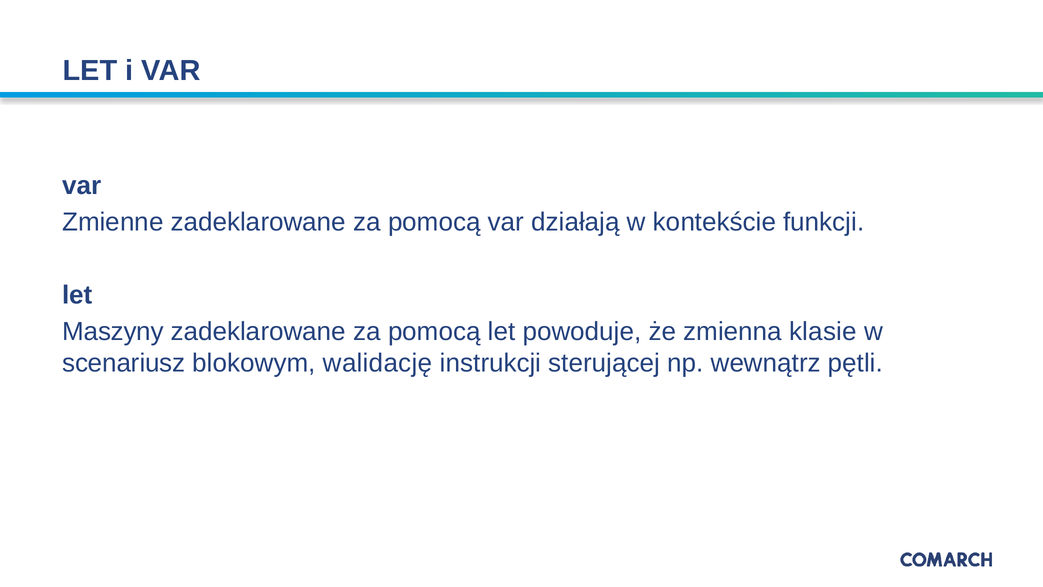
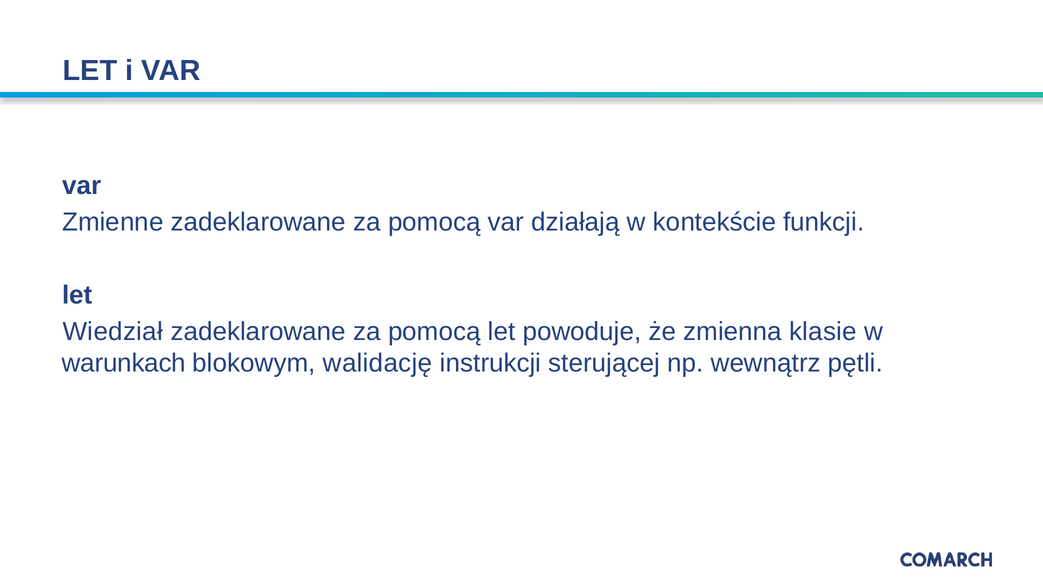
Maszyny: Maszyny -> Wiedział
scenariusz: scenariusz -> warunkach
